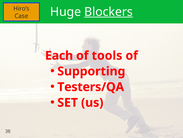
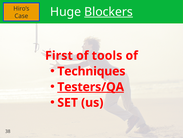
Each: Each -> First
Supporting: Supporting -> Techniques
Testers/QA underline: none -> present
